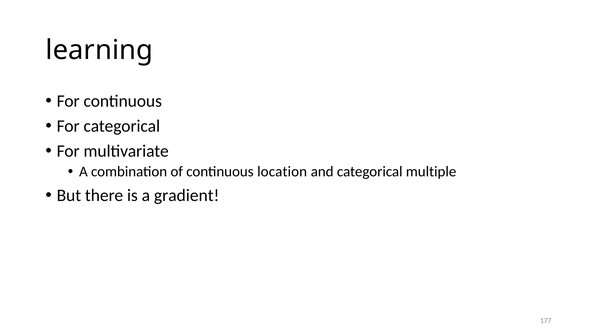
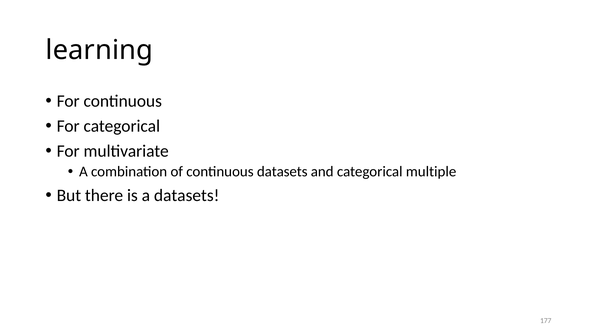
continuous location: location -> datasets
a gradient: gradient -> datasets
